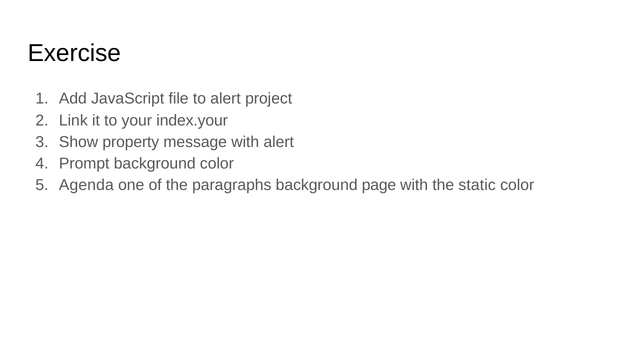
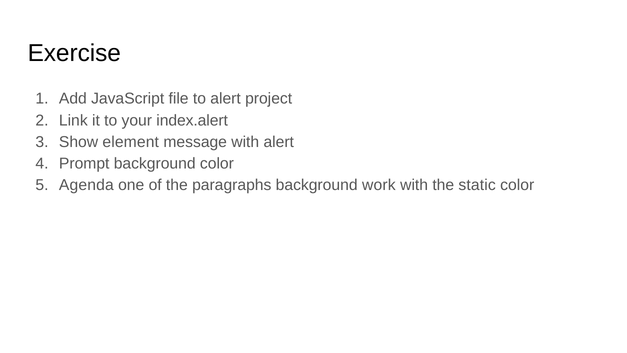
index.your: index.your -> index.alert
property: property -> element
page: page -> work
